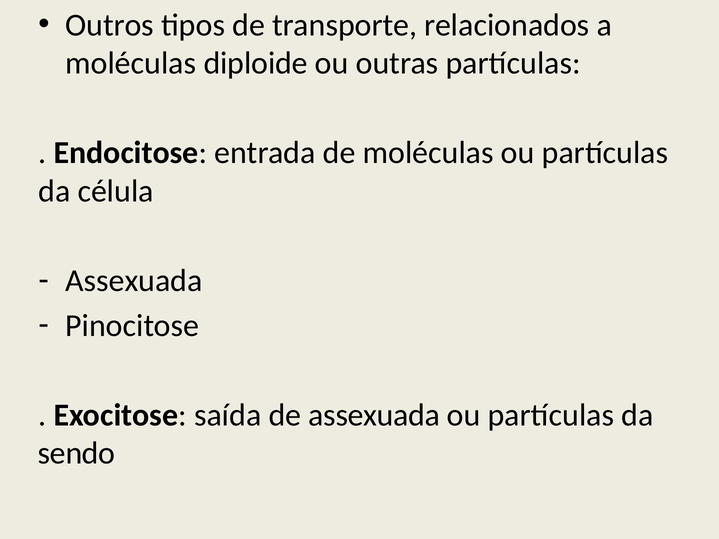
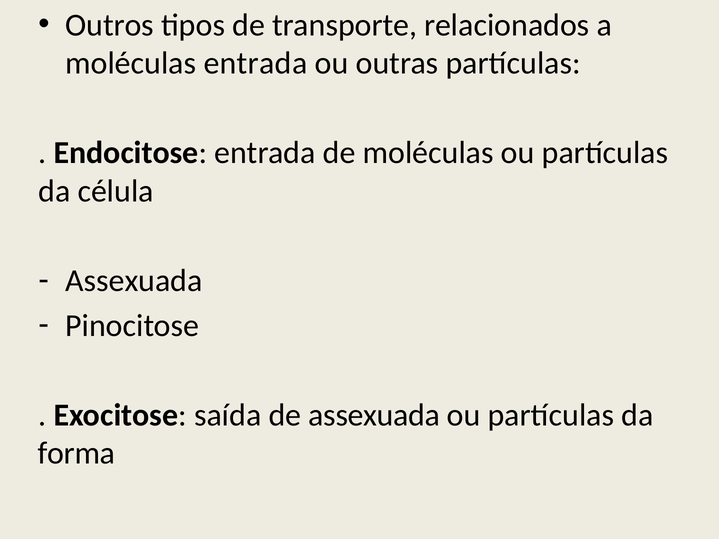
moléculas diploide: diploide -> entrada
sendo: sendo -> forma
